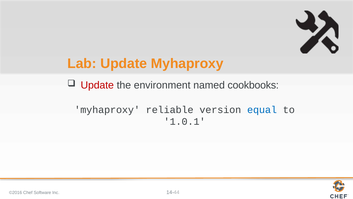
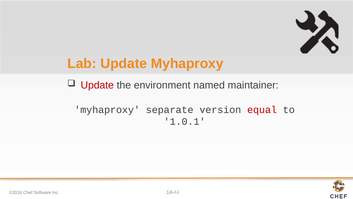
cookbooks: cookbooks -> maintainer
reliable: reliable -> separate
equal colour: blue -> red
